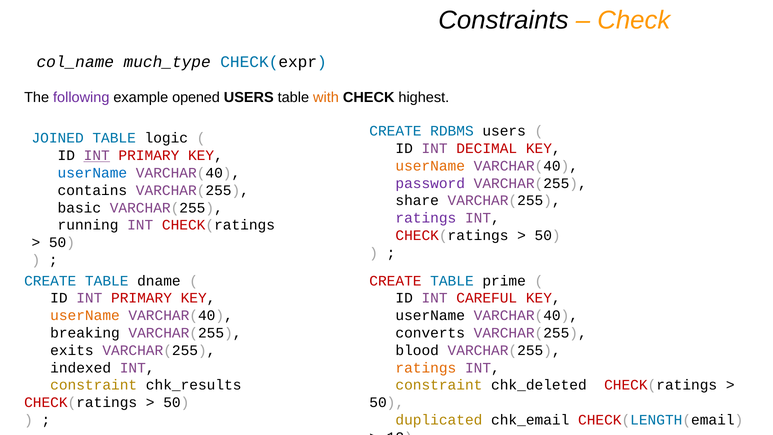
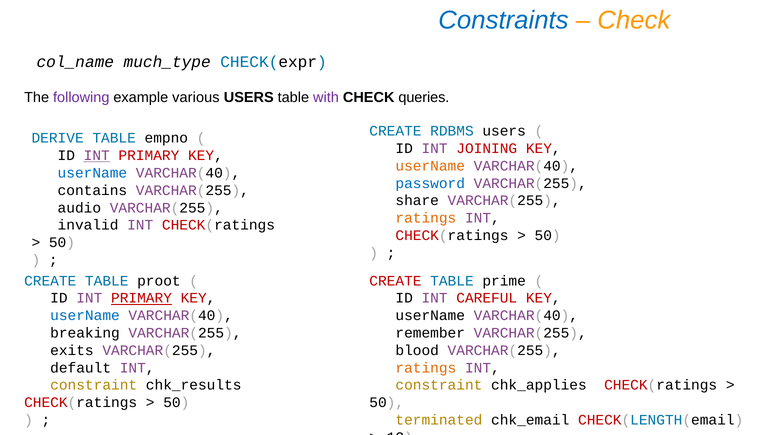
Constraints colour: black -> blue
opened: opened -> various
with colour: orange -> purple
highest: highest -> queries
JOINED: JOINED -> DERIVE
logic: logic -> empno
DECIMAL: DECIMAL -> JOINING
password colour: purple -> blue
basic: basic -> audio
ratings at (426, 218) colour: purple -> orange
running: running -> invalid
dname: dname -> proot
PRIMARY at (142, 298) underline: none -> present
userName at (85, 315) colour: orange -> blue
converts: converts -> remember
indexed: indexed -> default
chk_deleted: chk_deleted -> chk_applies
duplicated: duplicated -> terminated
